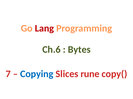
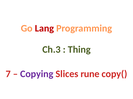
Ch.6: Ch.6 -> Ch.3
Bytes: Bytes -> Thing
Copying colour: blue -> purple
